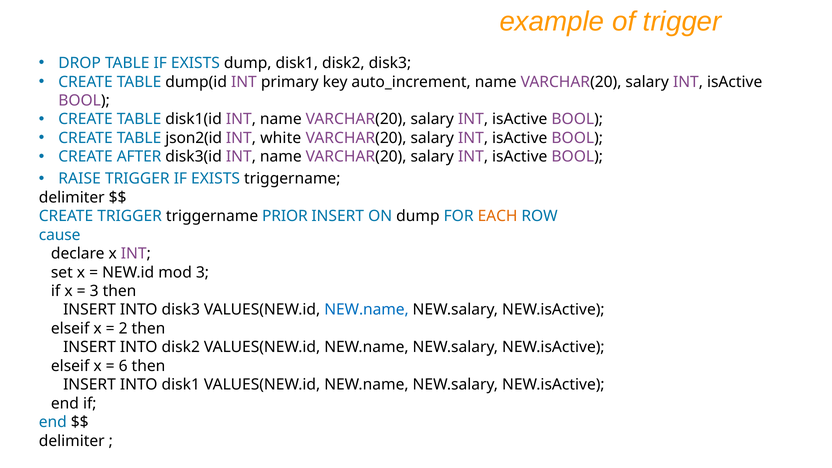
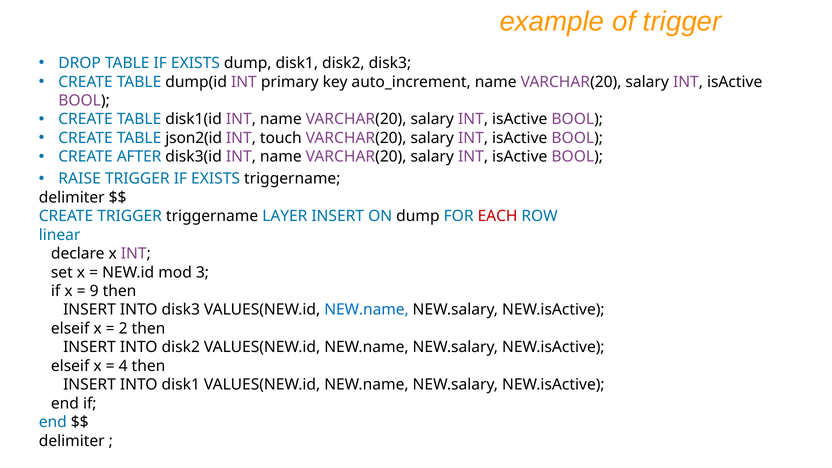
white: white -> touch
PRIOR: PRIOR -> LAYER
EACH colour: orange -> red
cause: cause -> linear
3 at (94, 291): 3 -> 9
6: 6 -> 4
